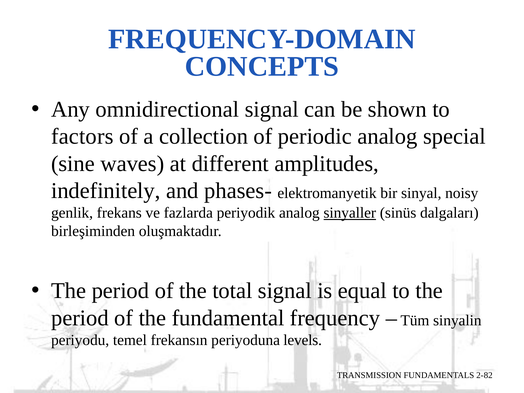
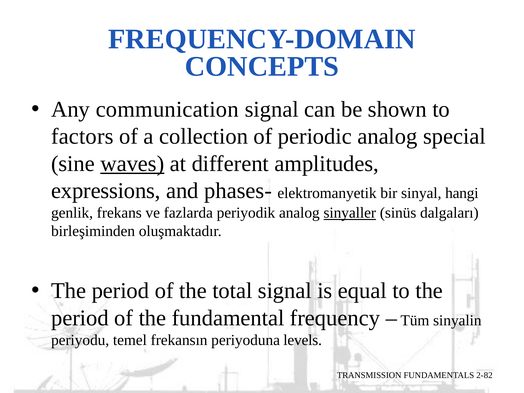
omnidirectional: omnidirectional -> communication
waves underline: none -> present
indefinitely: indefinitely -> expressions
noisy: noisy -> hangi
